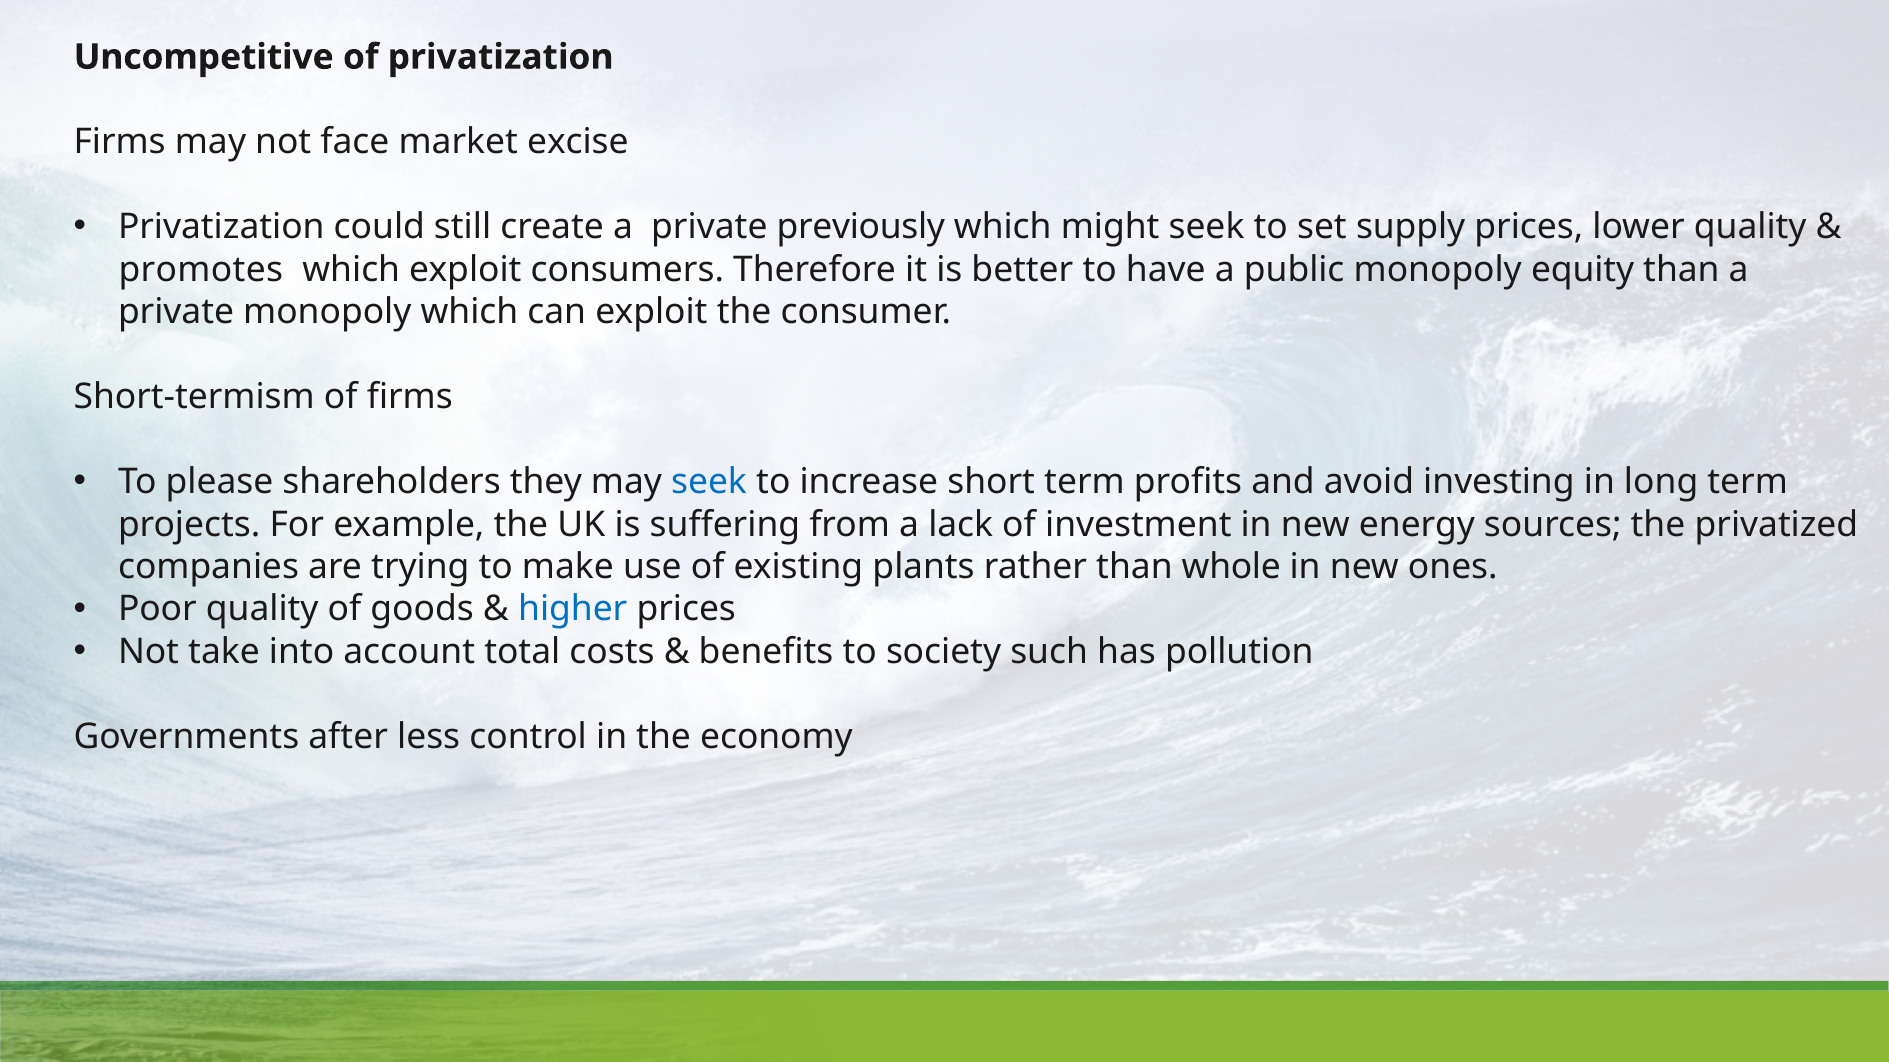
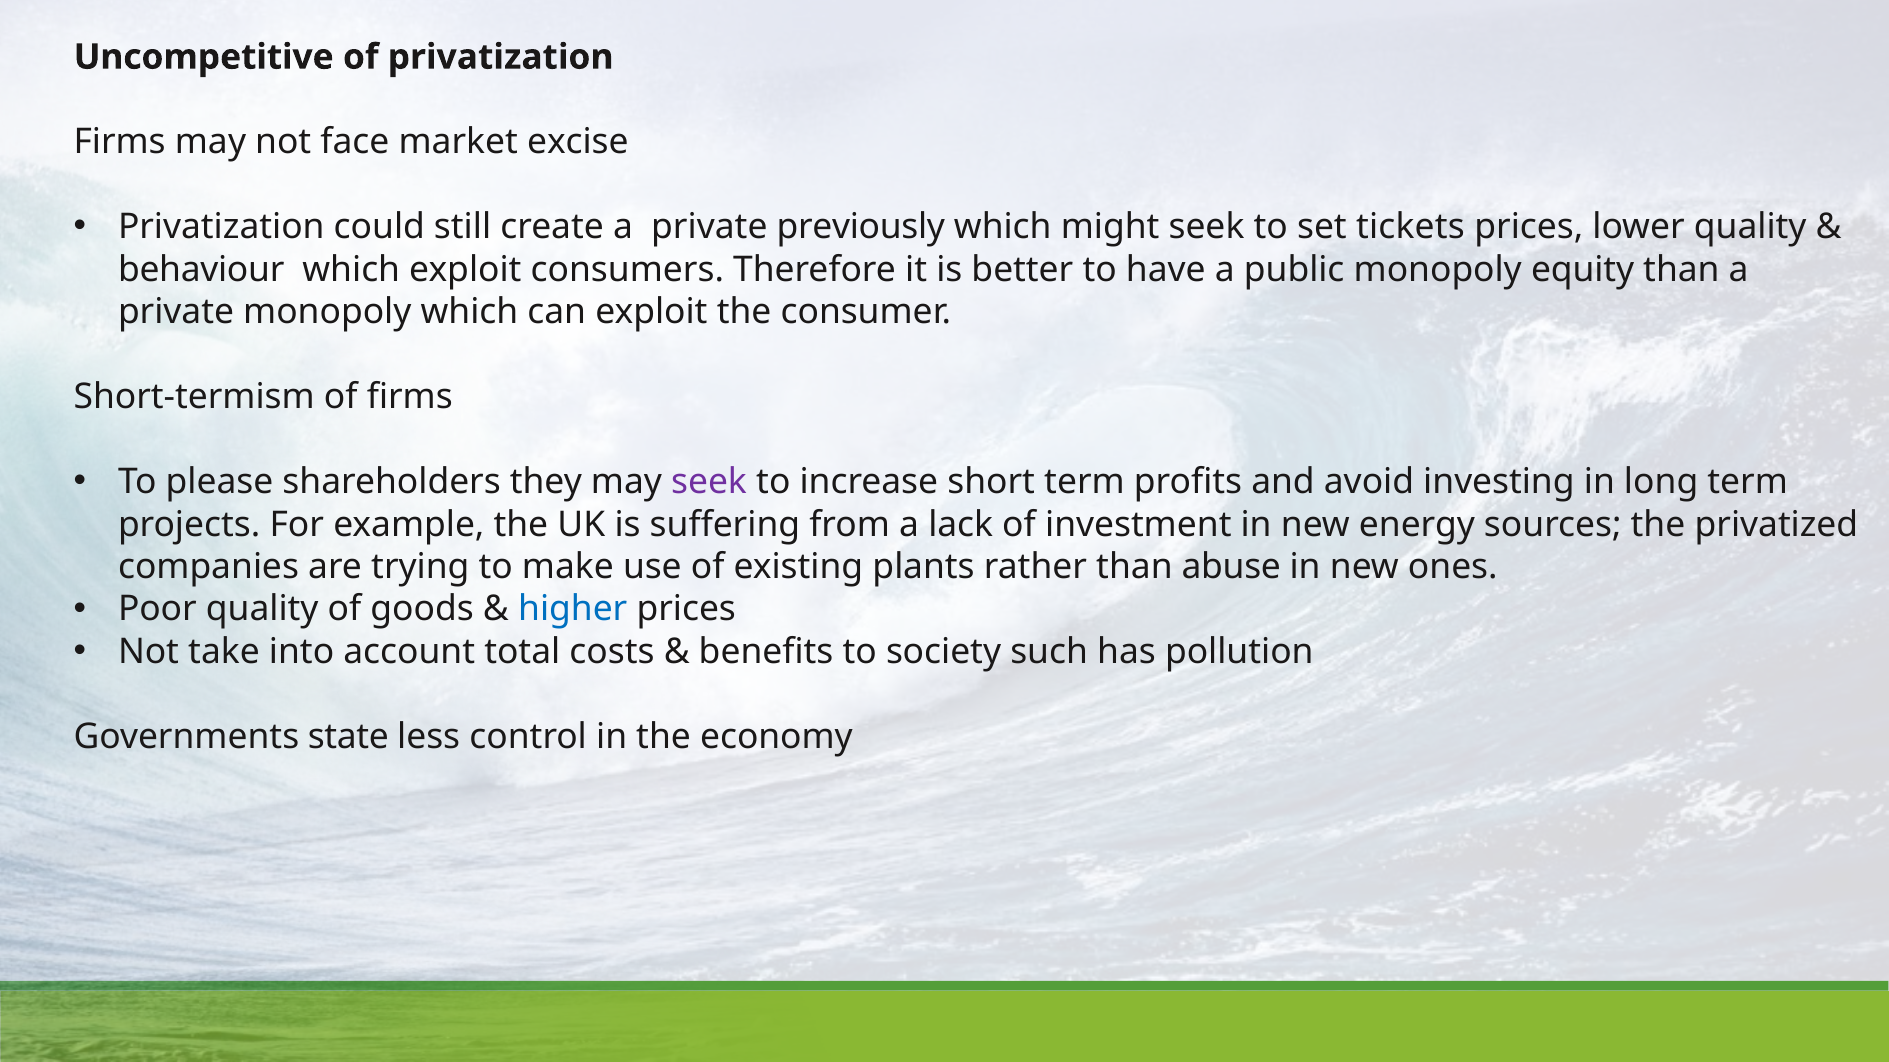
supply: supply -> tickets
promotes: promotes -> behaviour
seek at (709, 482) colour: blue -> purple
whole: whole -> abuse
after: after -> state
